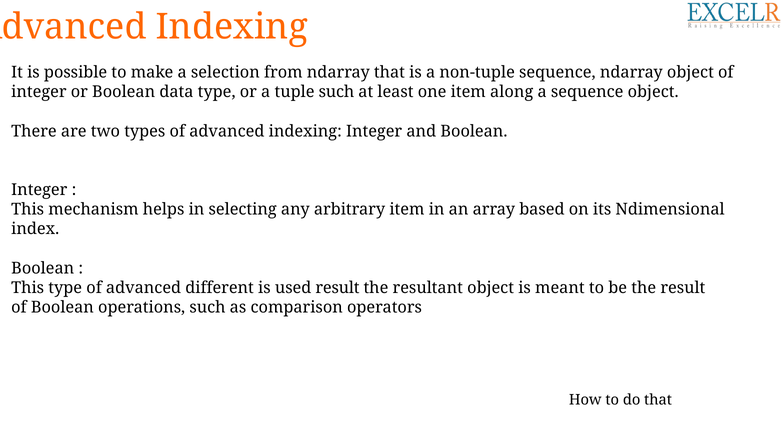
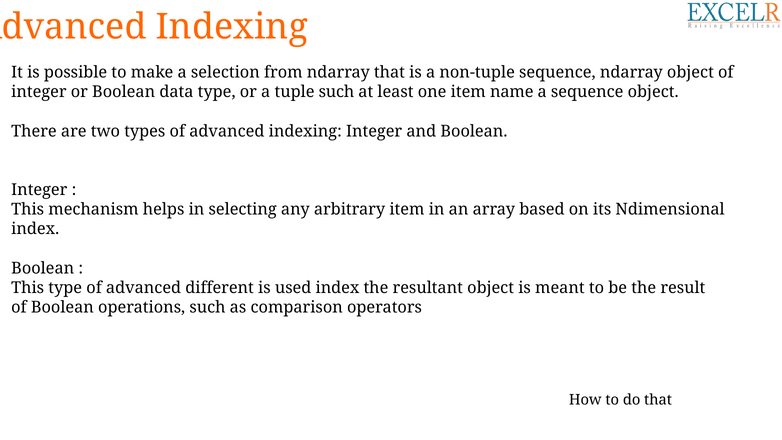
along: along -> name
used result: result -> index
